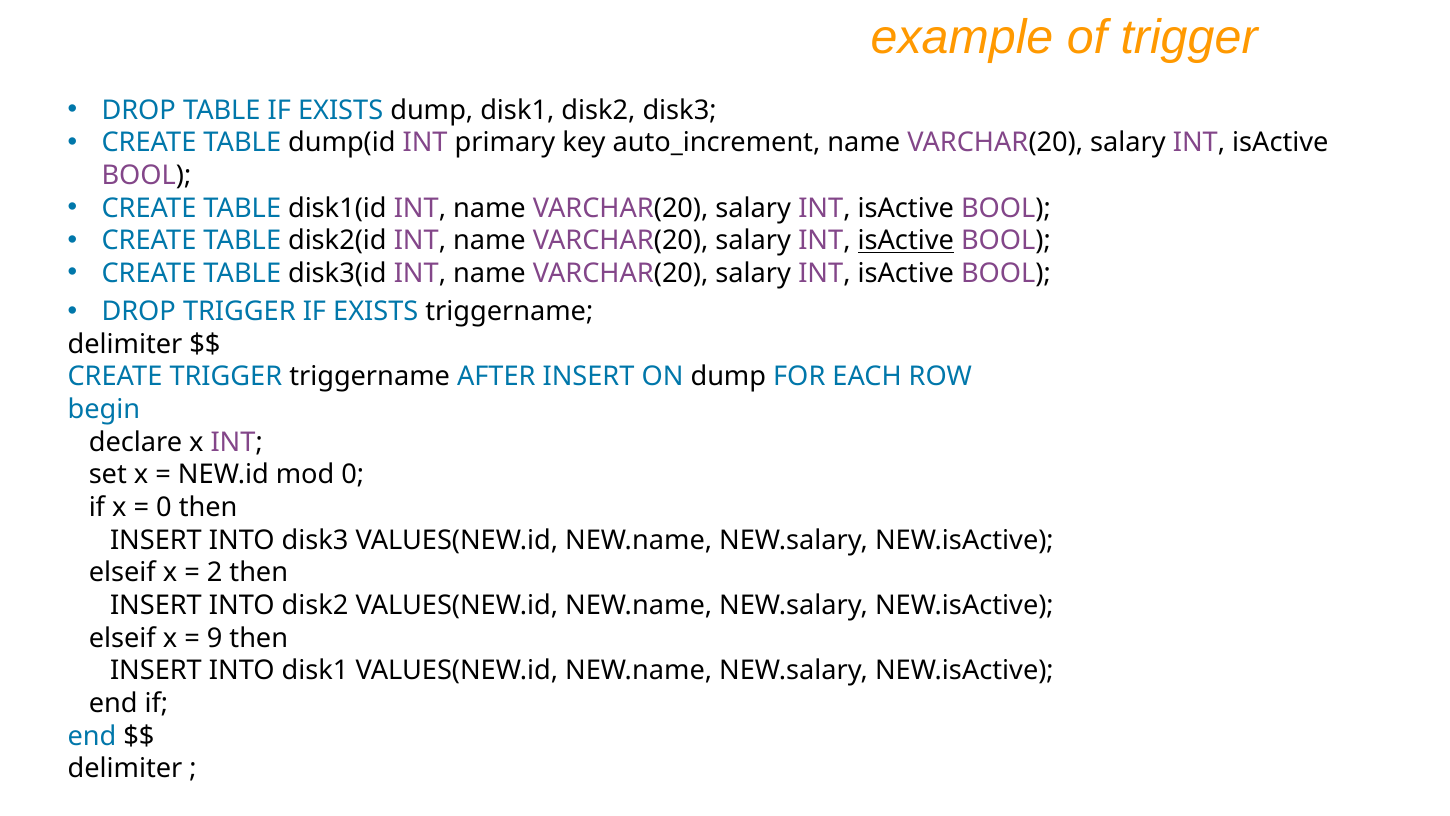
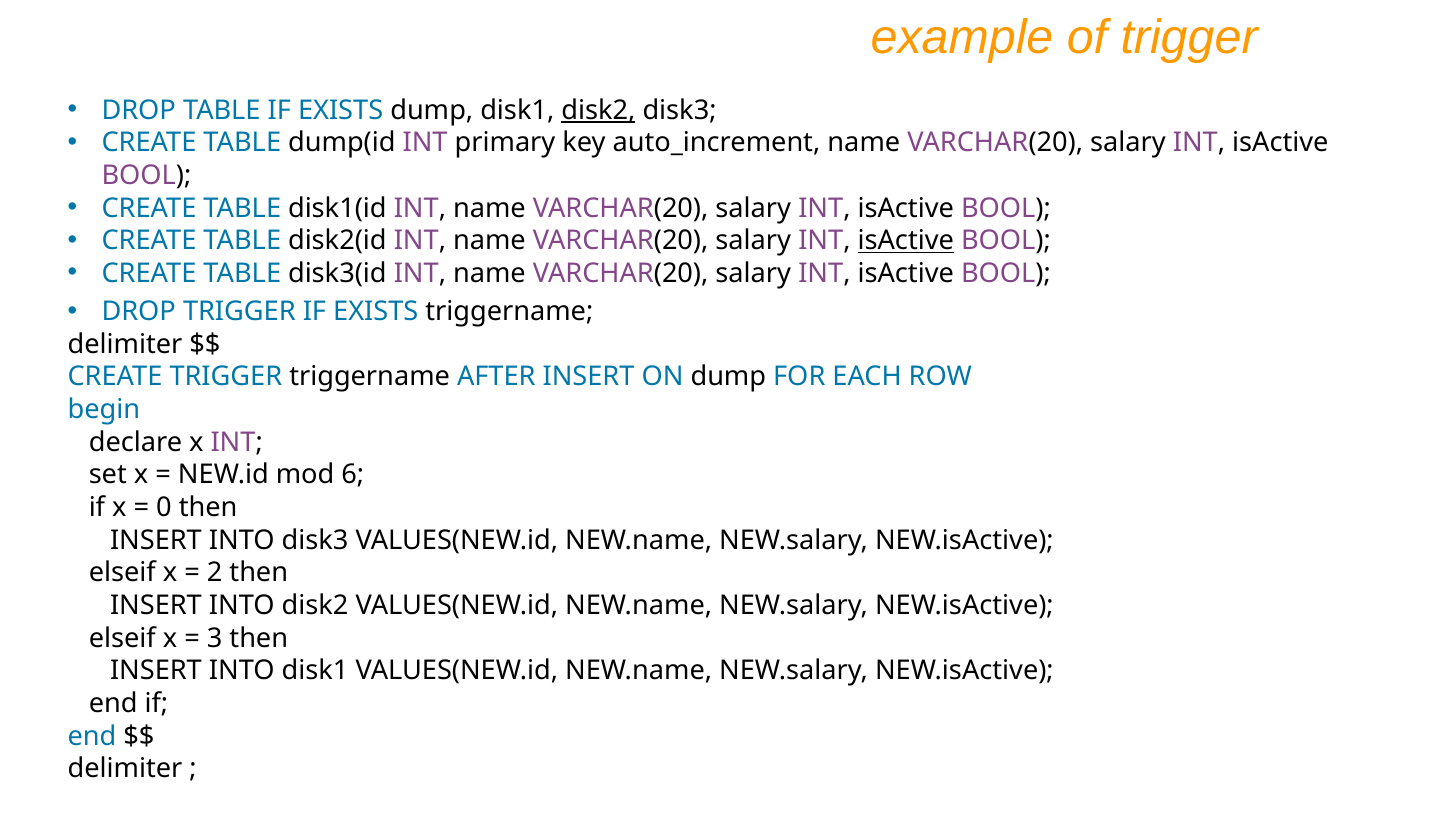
disk2 at (598, 110) underline: none -> present
mod 0: 0 -> 6
9: 9 -> 3
